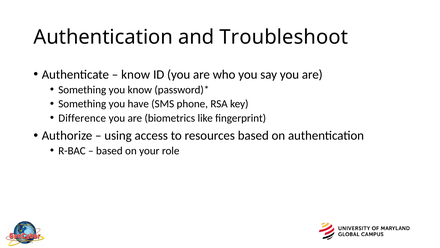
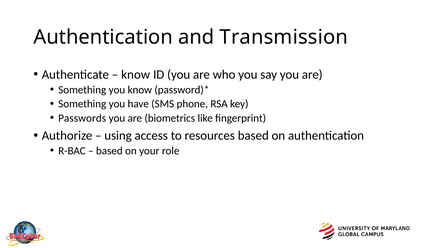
Troubleshoot: Troubleshoot -> Transmission
Difference: Difference -> Passwords
